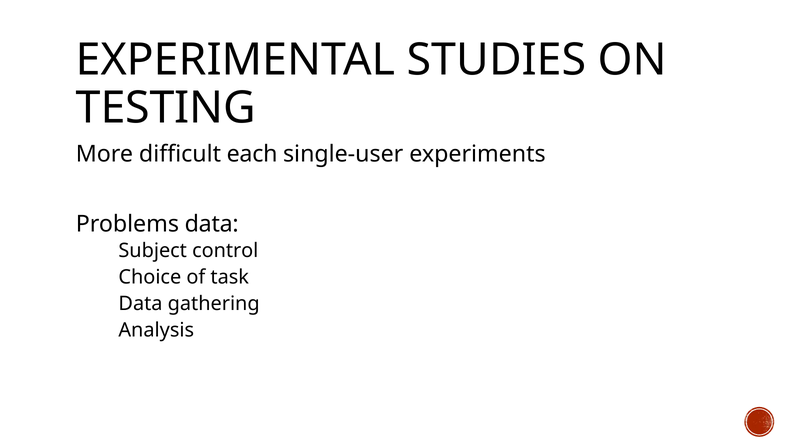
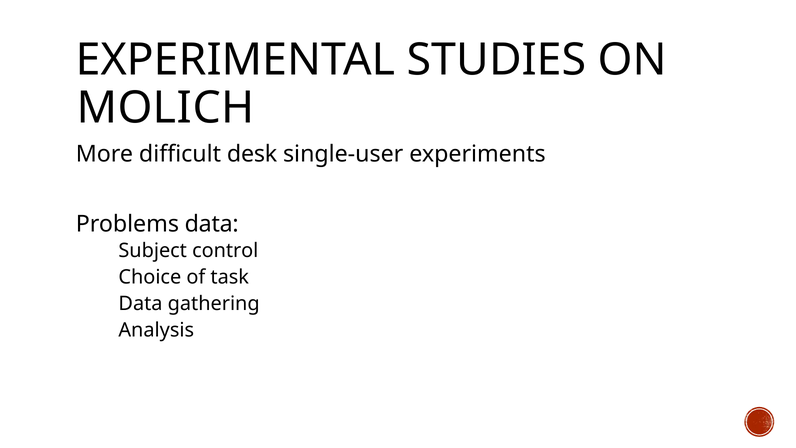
TESTING: TESTING -> MOLICH
each: each -> desk
